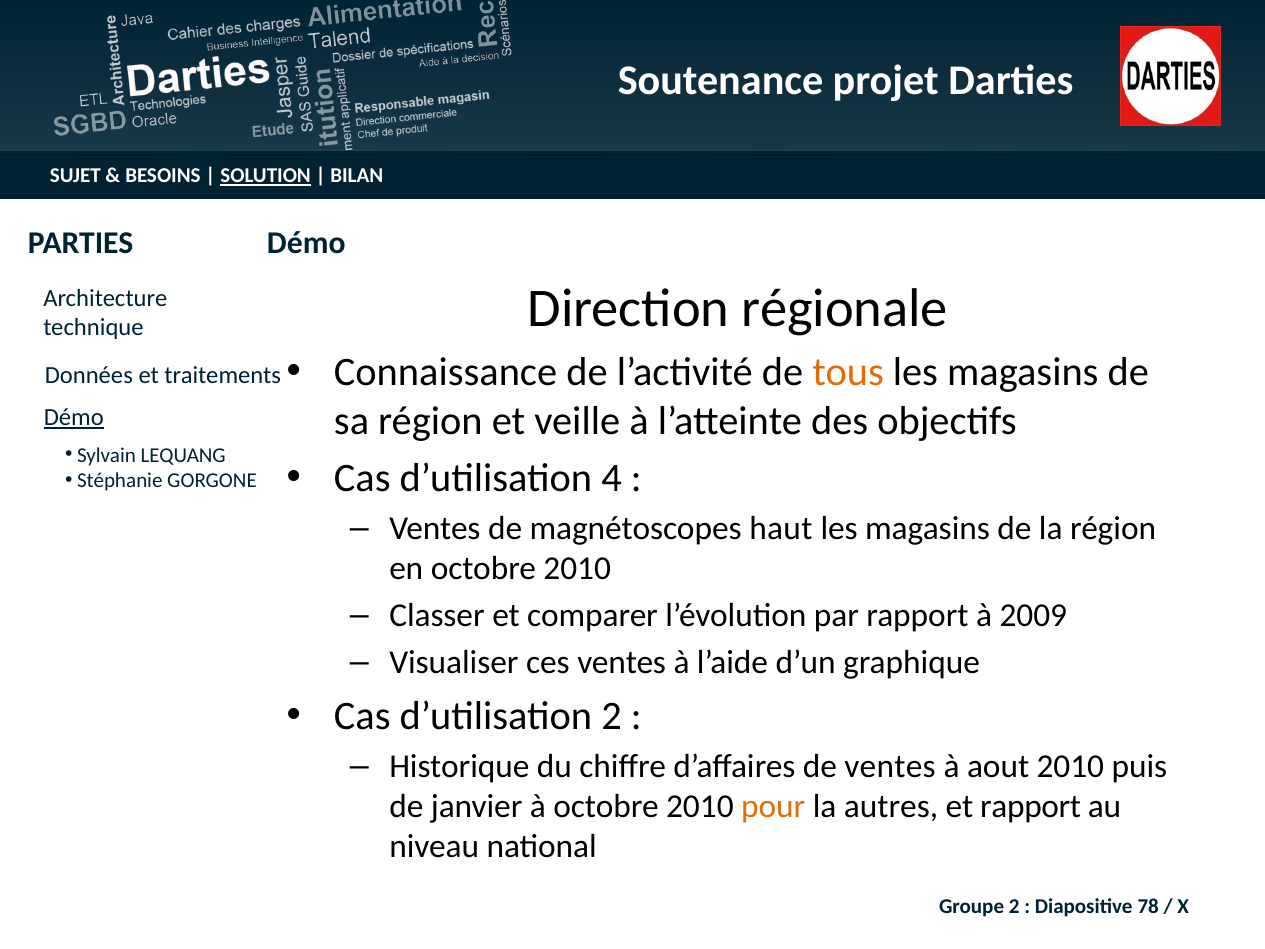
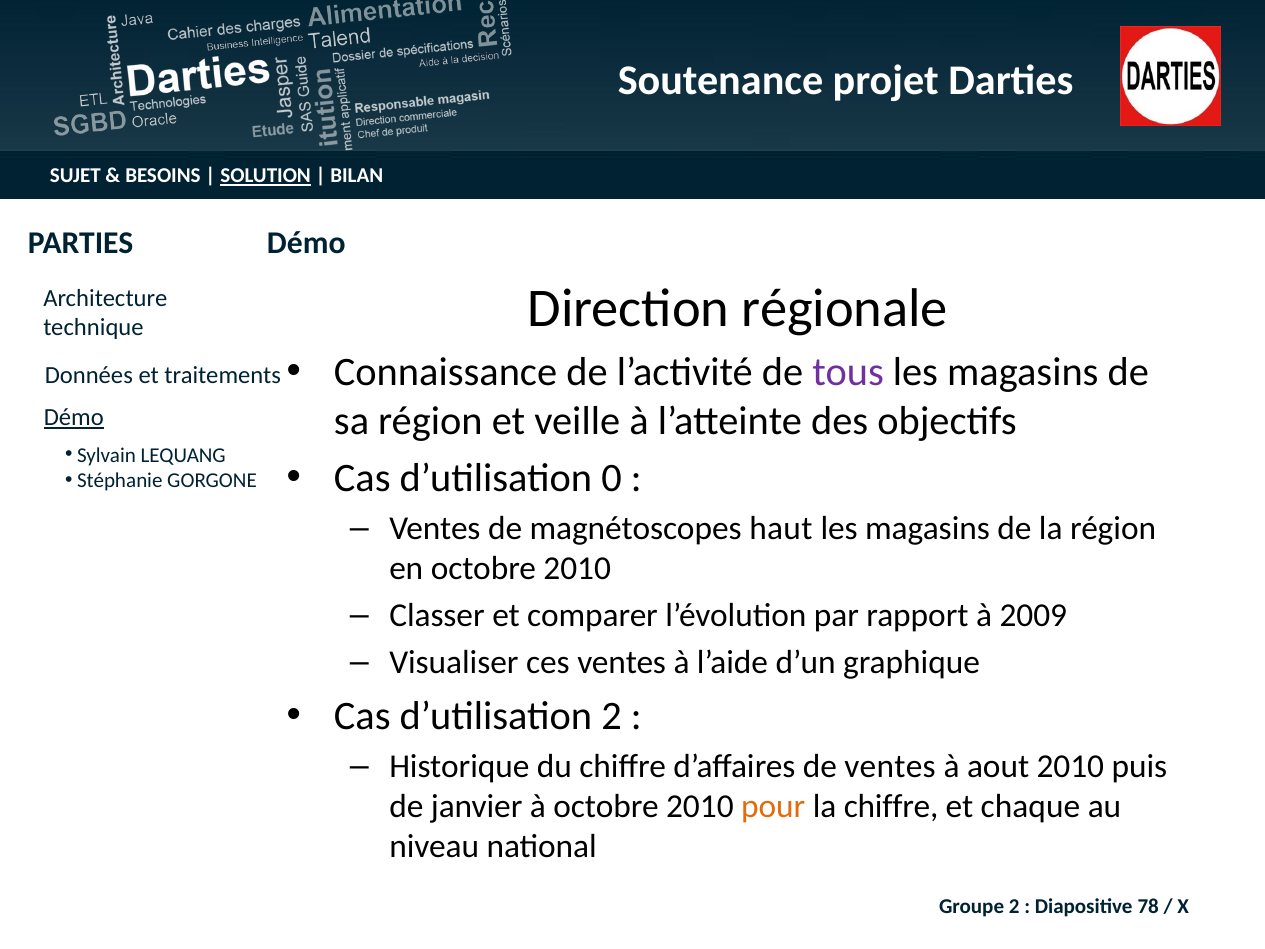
tous colour: orange -> purple
4: 4 -> 0
la autres: autres -> chiffre
et rapport: rapport -> chaque
